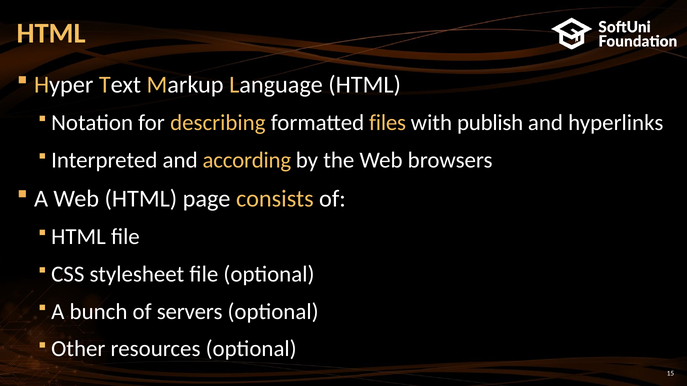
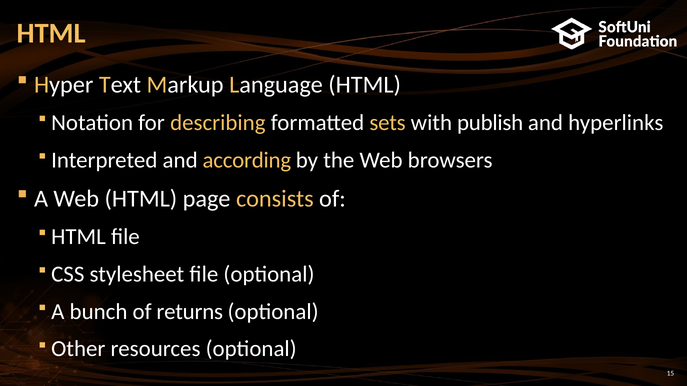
files: files -> sets
servers: servers -> returns
